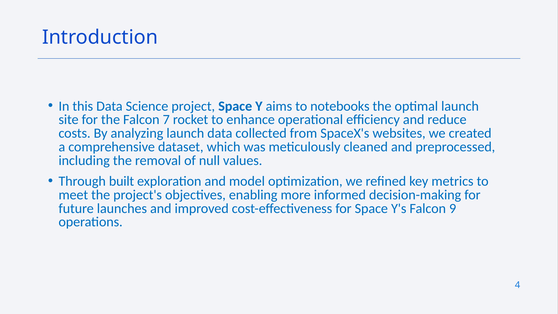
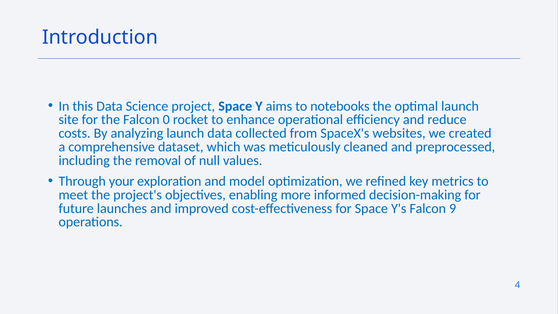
7: 7 -> 0
built: built -> your
